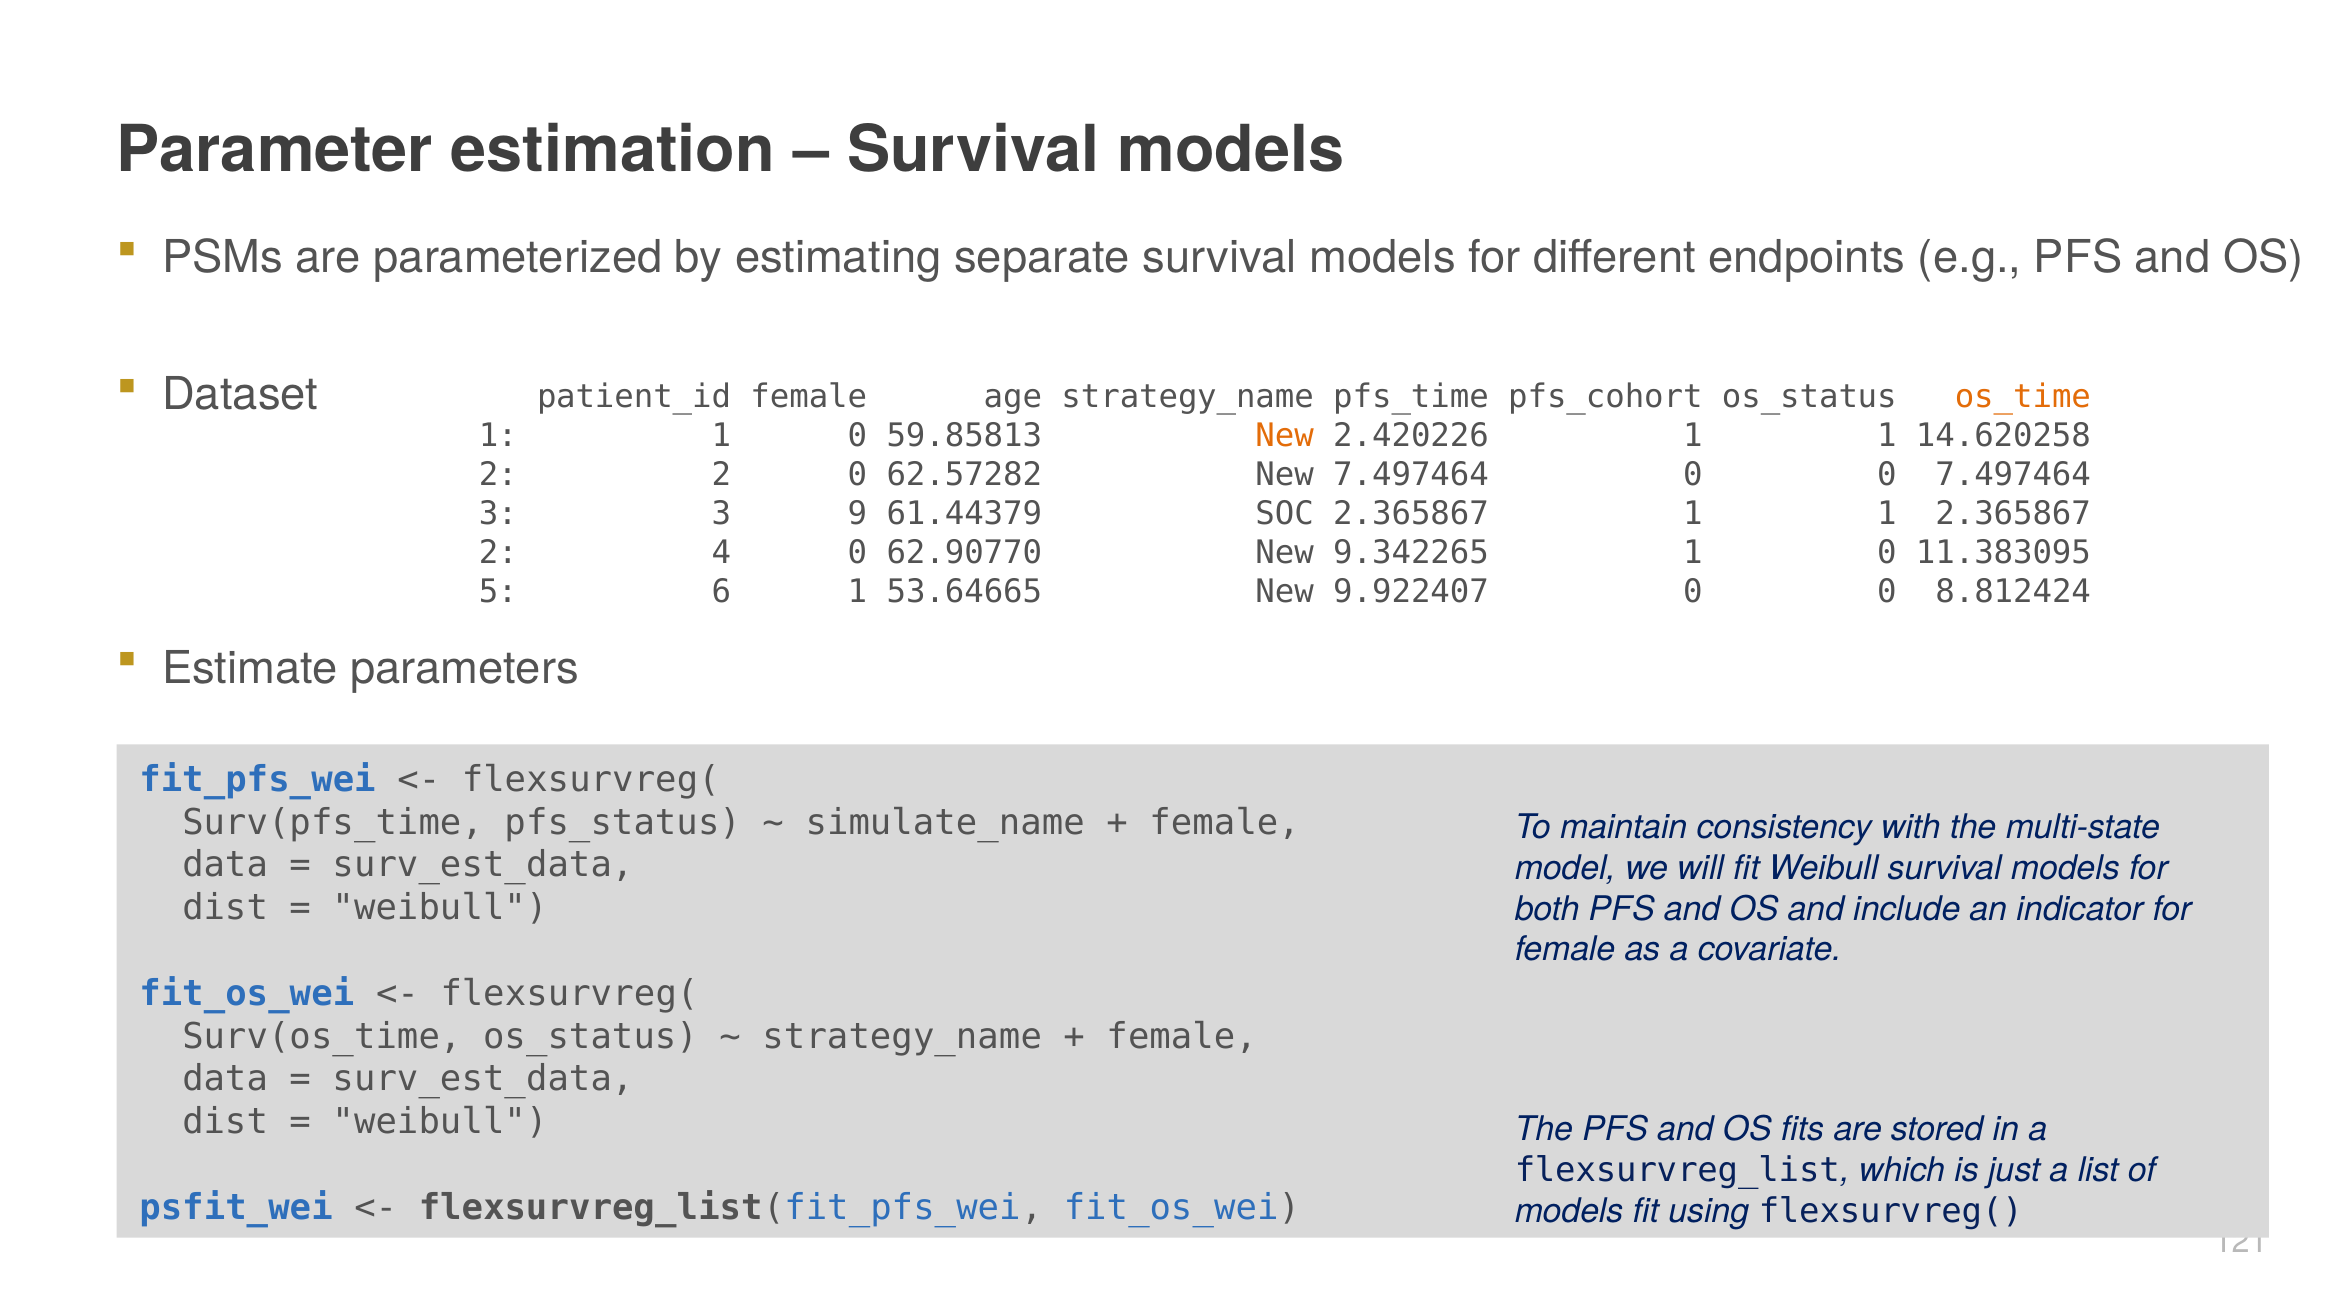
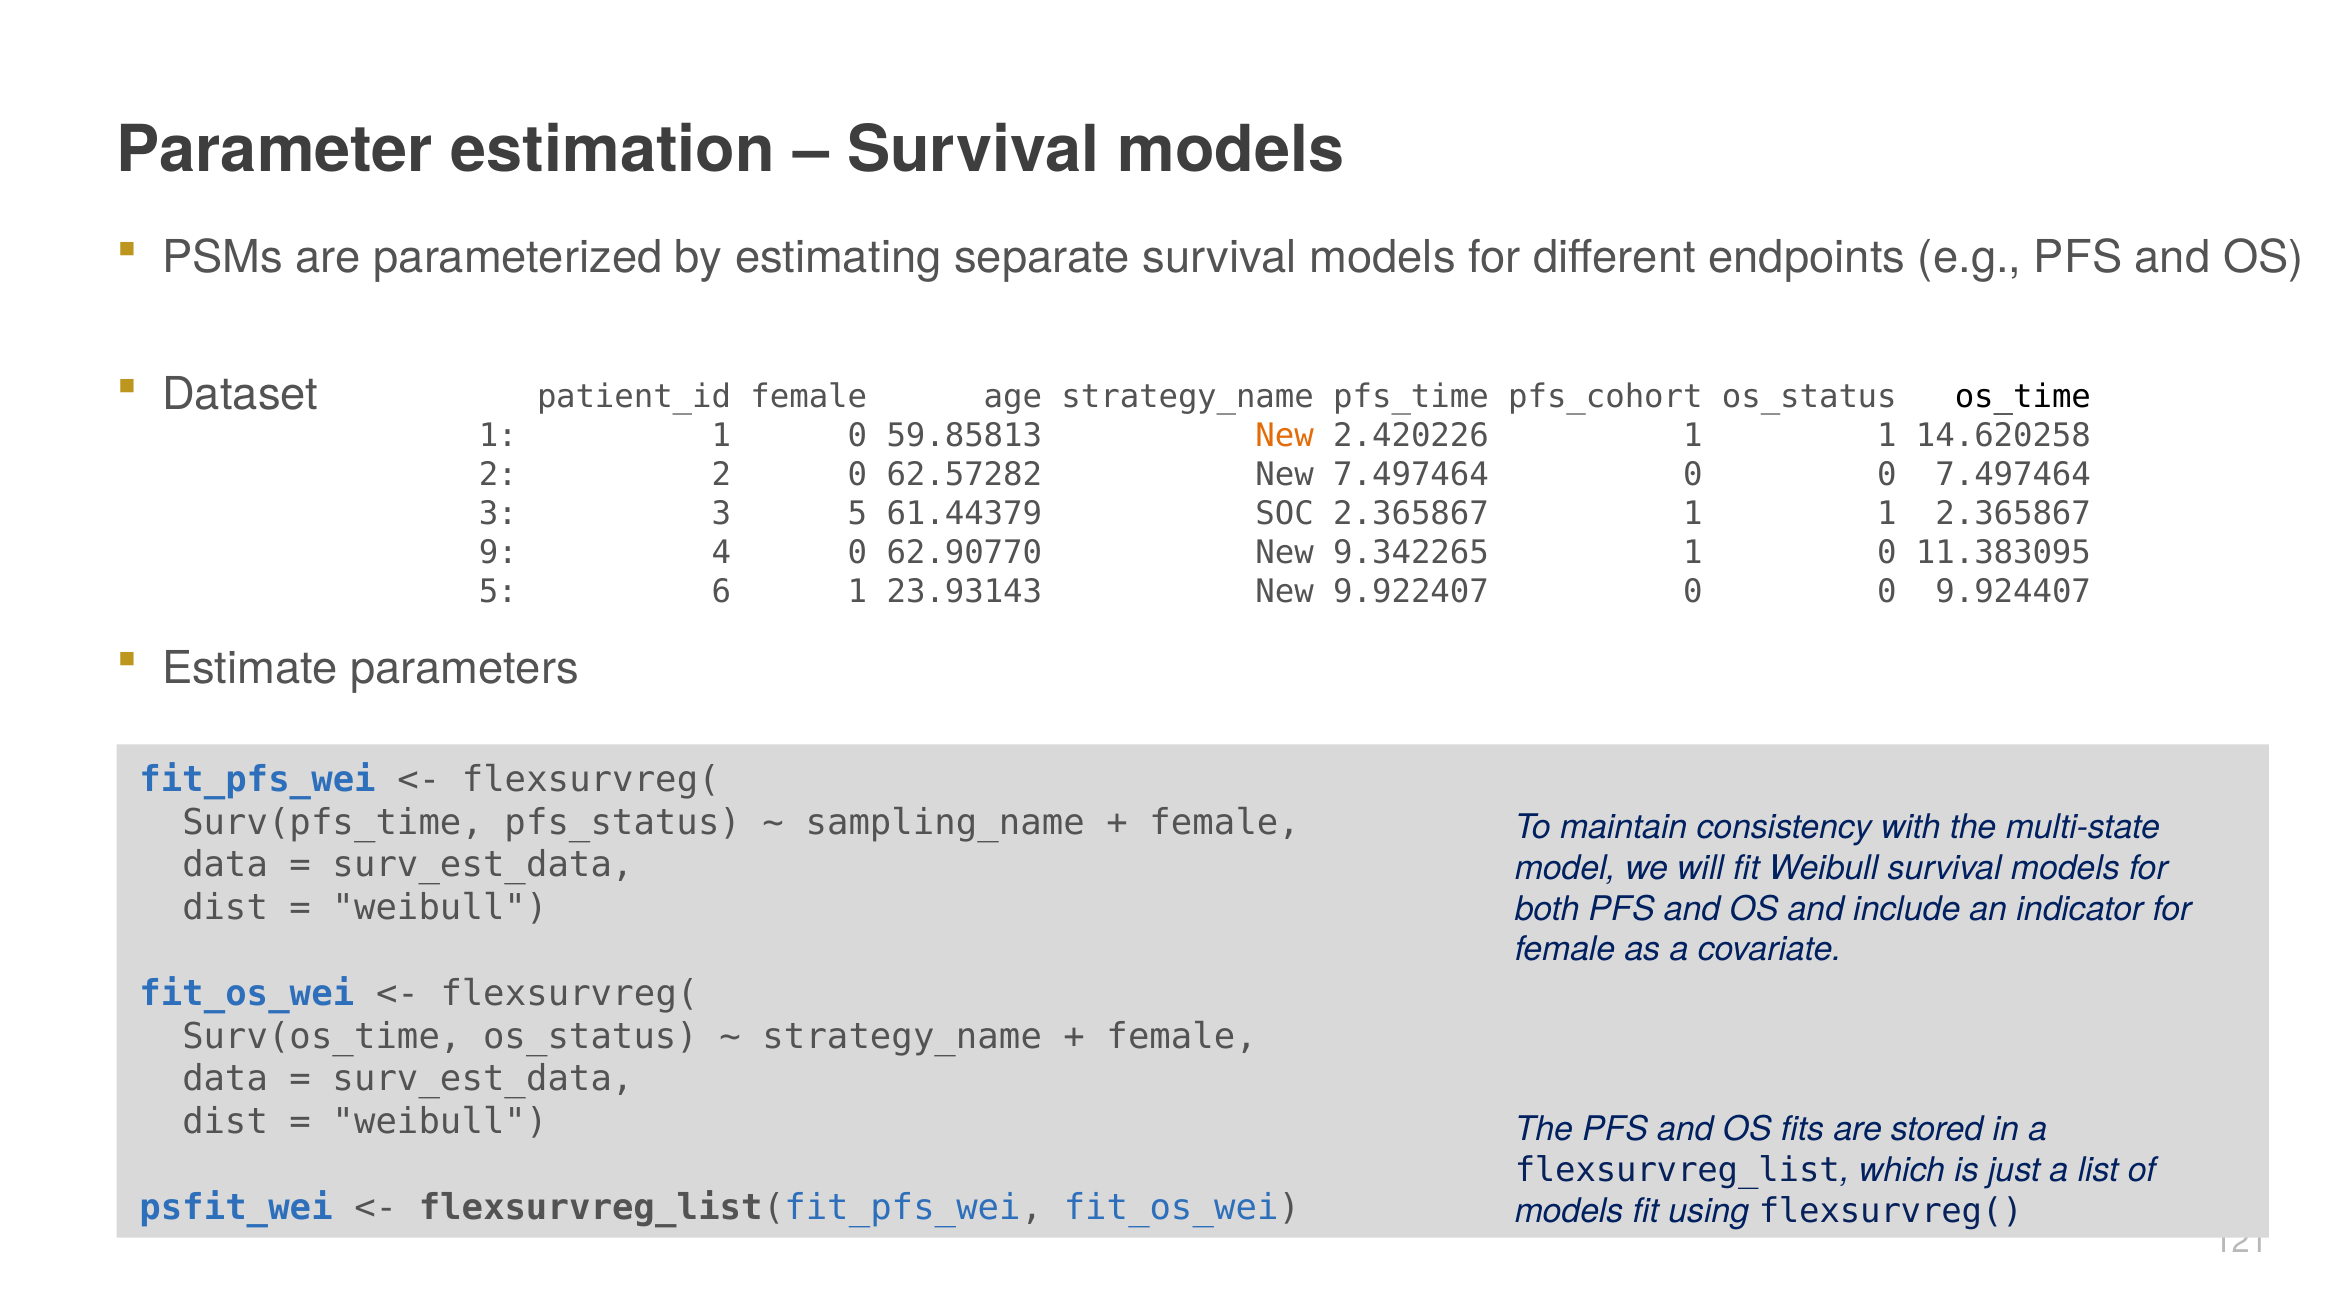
os_time colour: orange -> black
3 9: 9 -> 5
2 at (498, 553): 2 -> 9
53.64665: 53.64665 -> 23.93143
8.812424: 8.812424 -> 9.924407
simulate_name: simulate_name -> sampling_name
